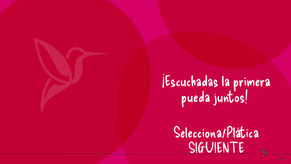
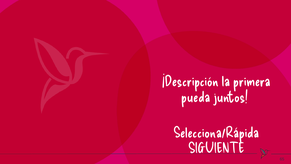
¡Escuchadas: ¡Escuchadas -> ¡Descripción
Selecciona/Plática: Selecciona/Plática -> Selecciona/Rápida
